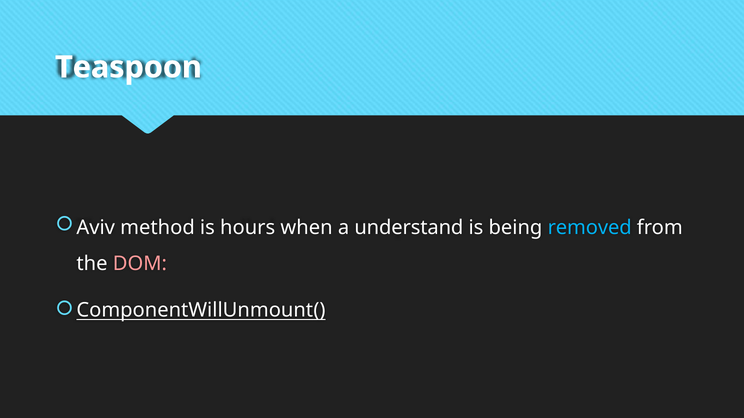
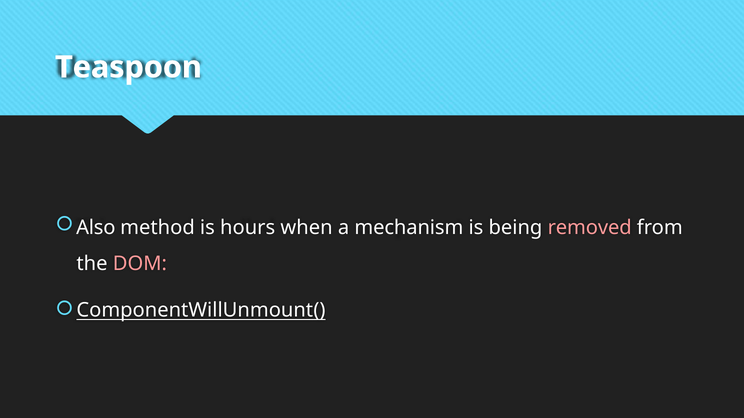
Aviv: Aviv -> Also
understand: understand -> mechanism
removed colour: light blue -> pink
